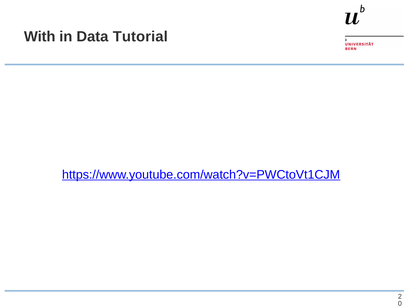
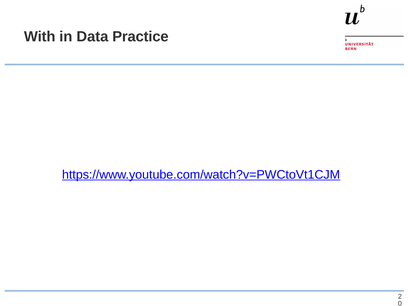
Tutorial: Tutorial -> Practice
